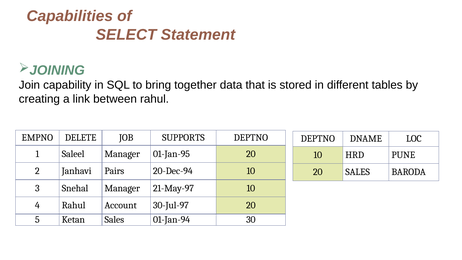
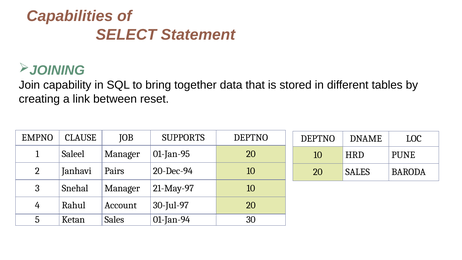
between rahul: rahul -> reset
DELETE: DELETE -> CLAUSE
